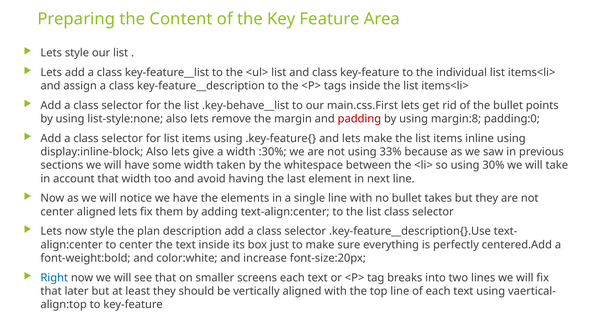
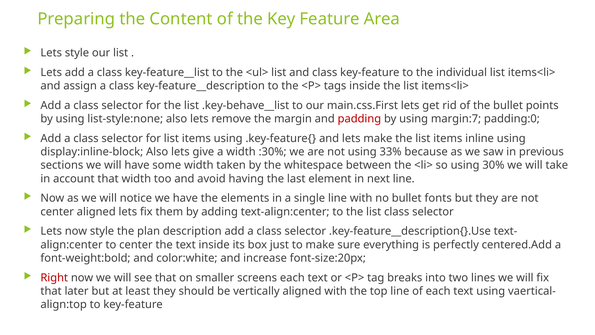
margin:8: margin:8 -> margin:7
takes: takes -> fonts
Right colour: blue -> red
